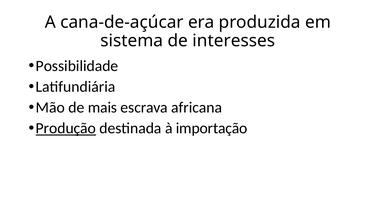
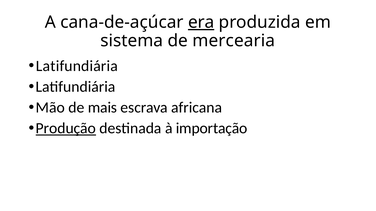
era underline: none -> present
interesses: interesses -> mercearia
Possibilidade at (77, 66): Possibilidade -> Latifundiária
